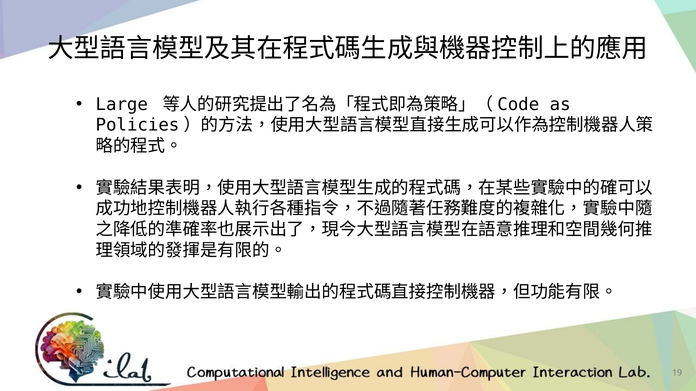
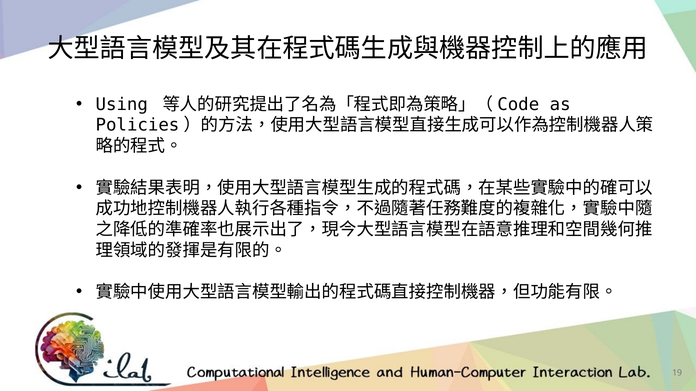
Large: Large -> Using
